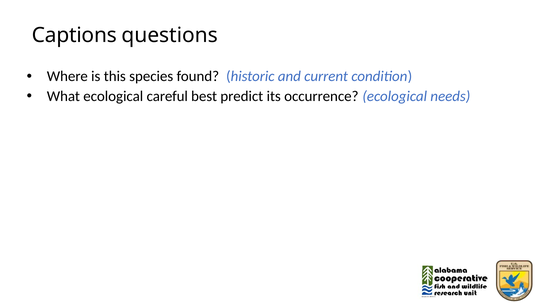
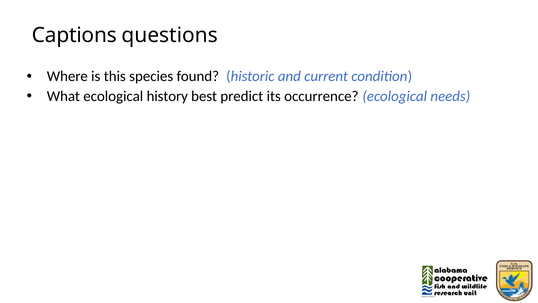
careful: careful -> history
